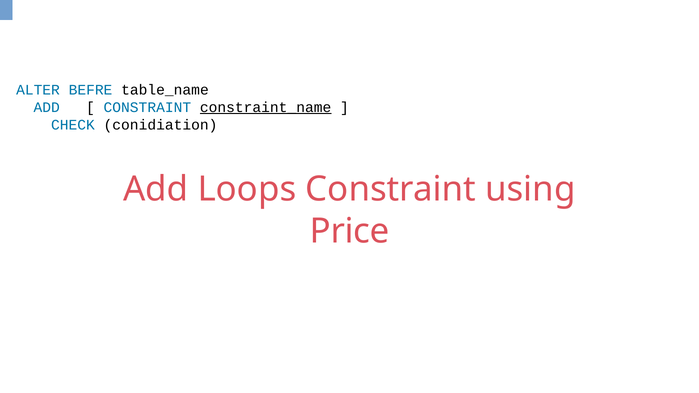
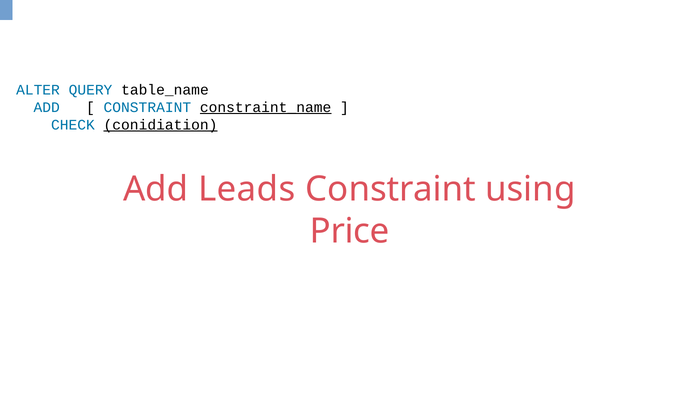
BEFRE: BEFRE -> QUERY
conidiation underline: none -> present
Loops: Loops -> Leads
